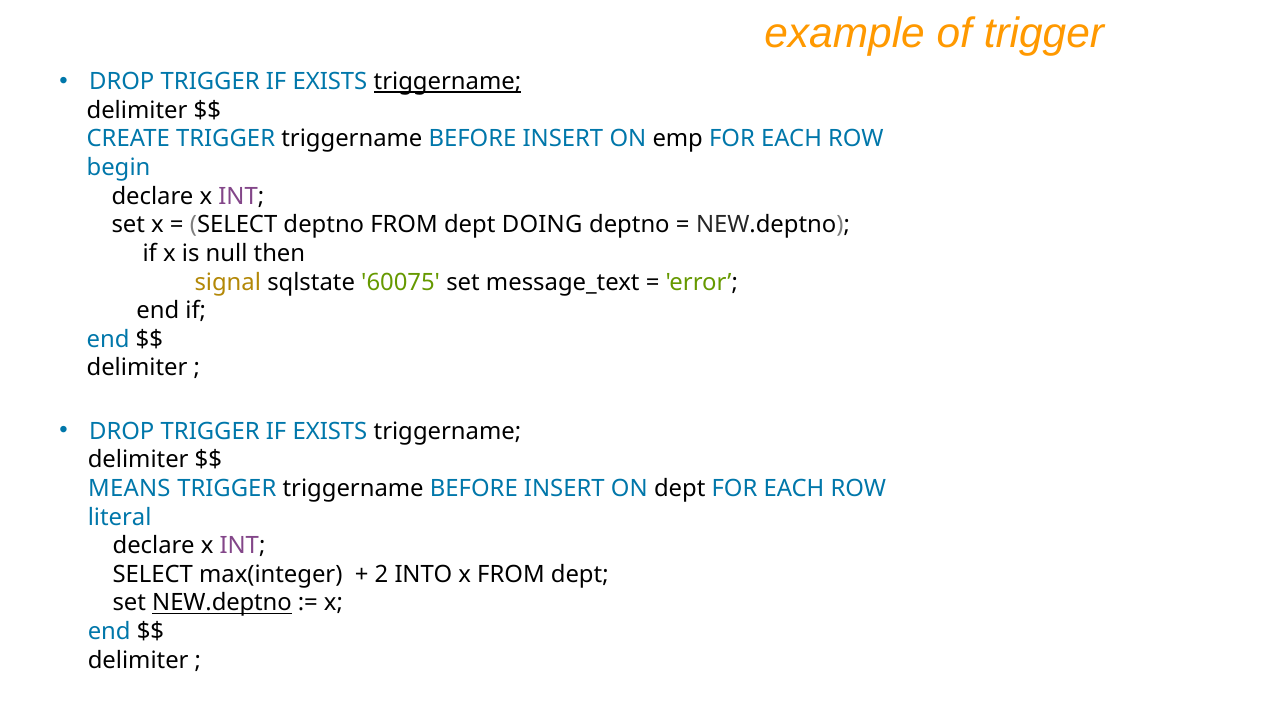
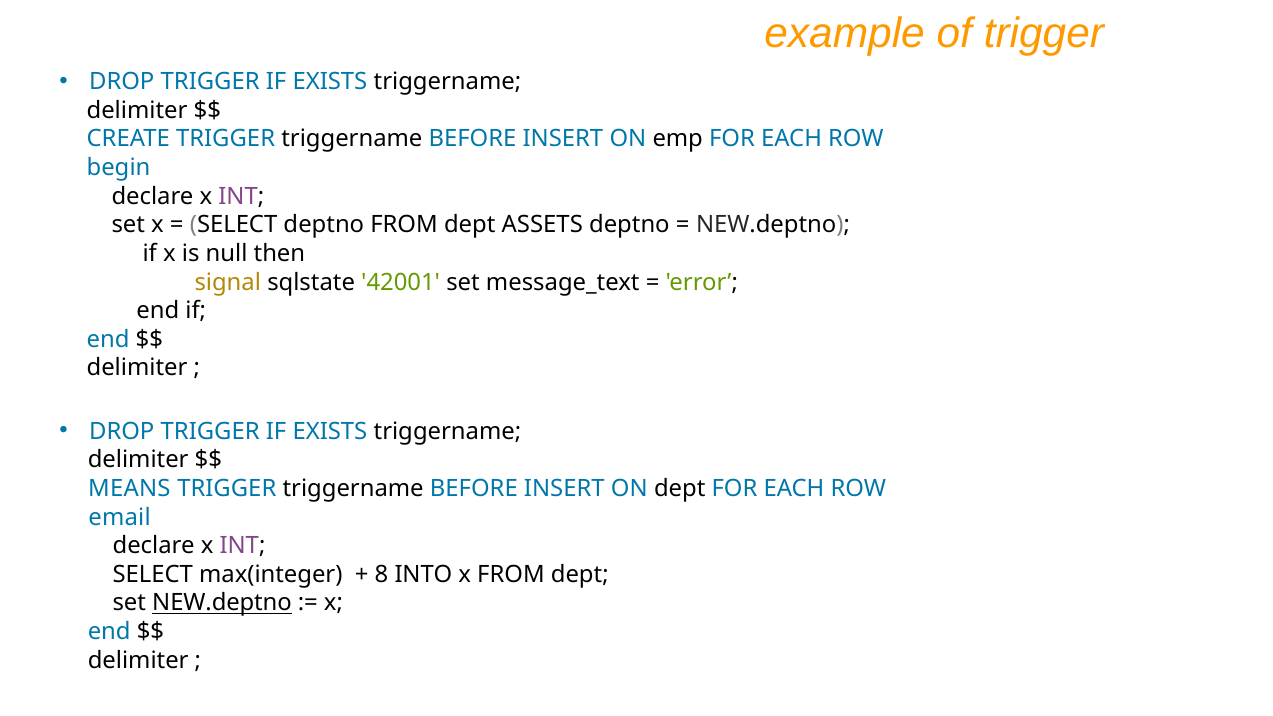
triggername at (447, 82) underline: present -> none
DOING: DOING -> ASSETS
60075: 60075 -> 42001
literal: literal -> email
2: 2 -> 8
